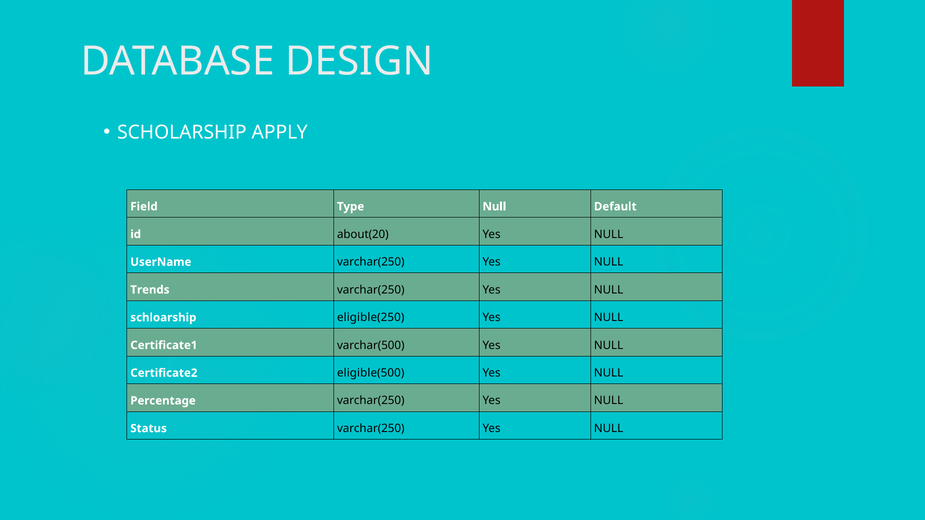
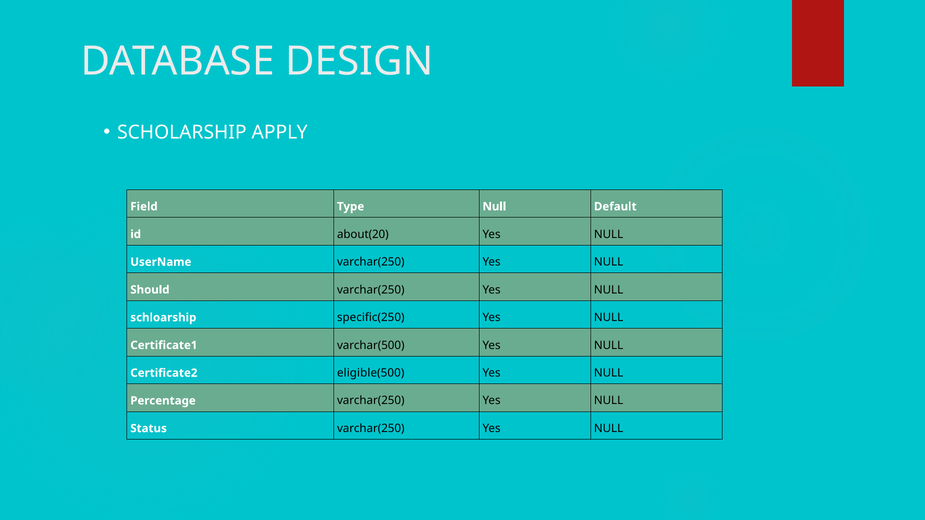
Trends: Trends -> Should
eligible(250: eligible(250 -> specific(250
